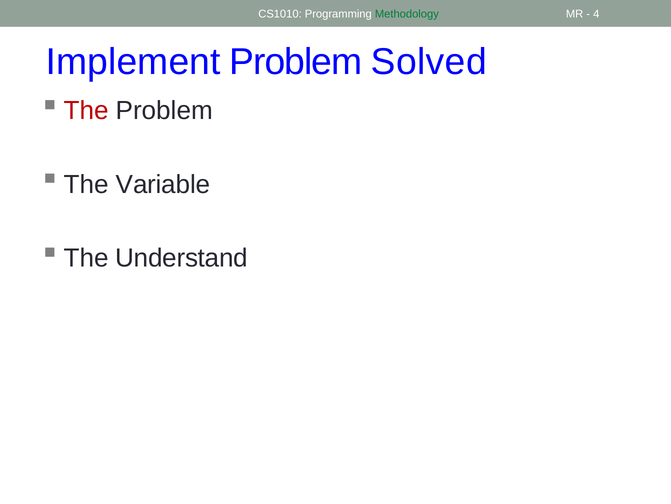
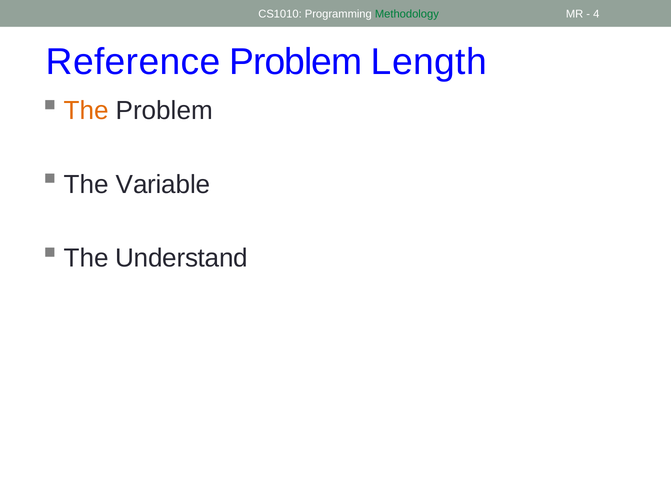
Implement: Implement -> Reference
Solved: Solved -> Length
The at (86, 110) colour: red -> orange
